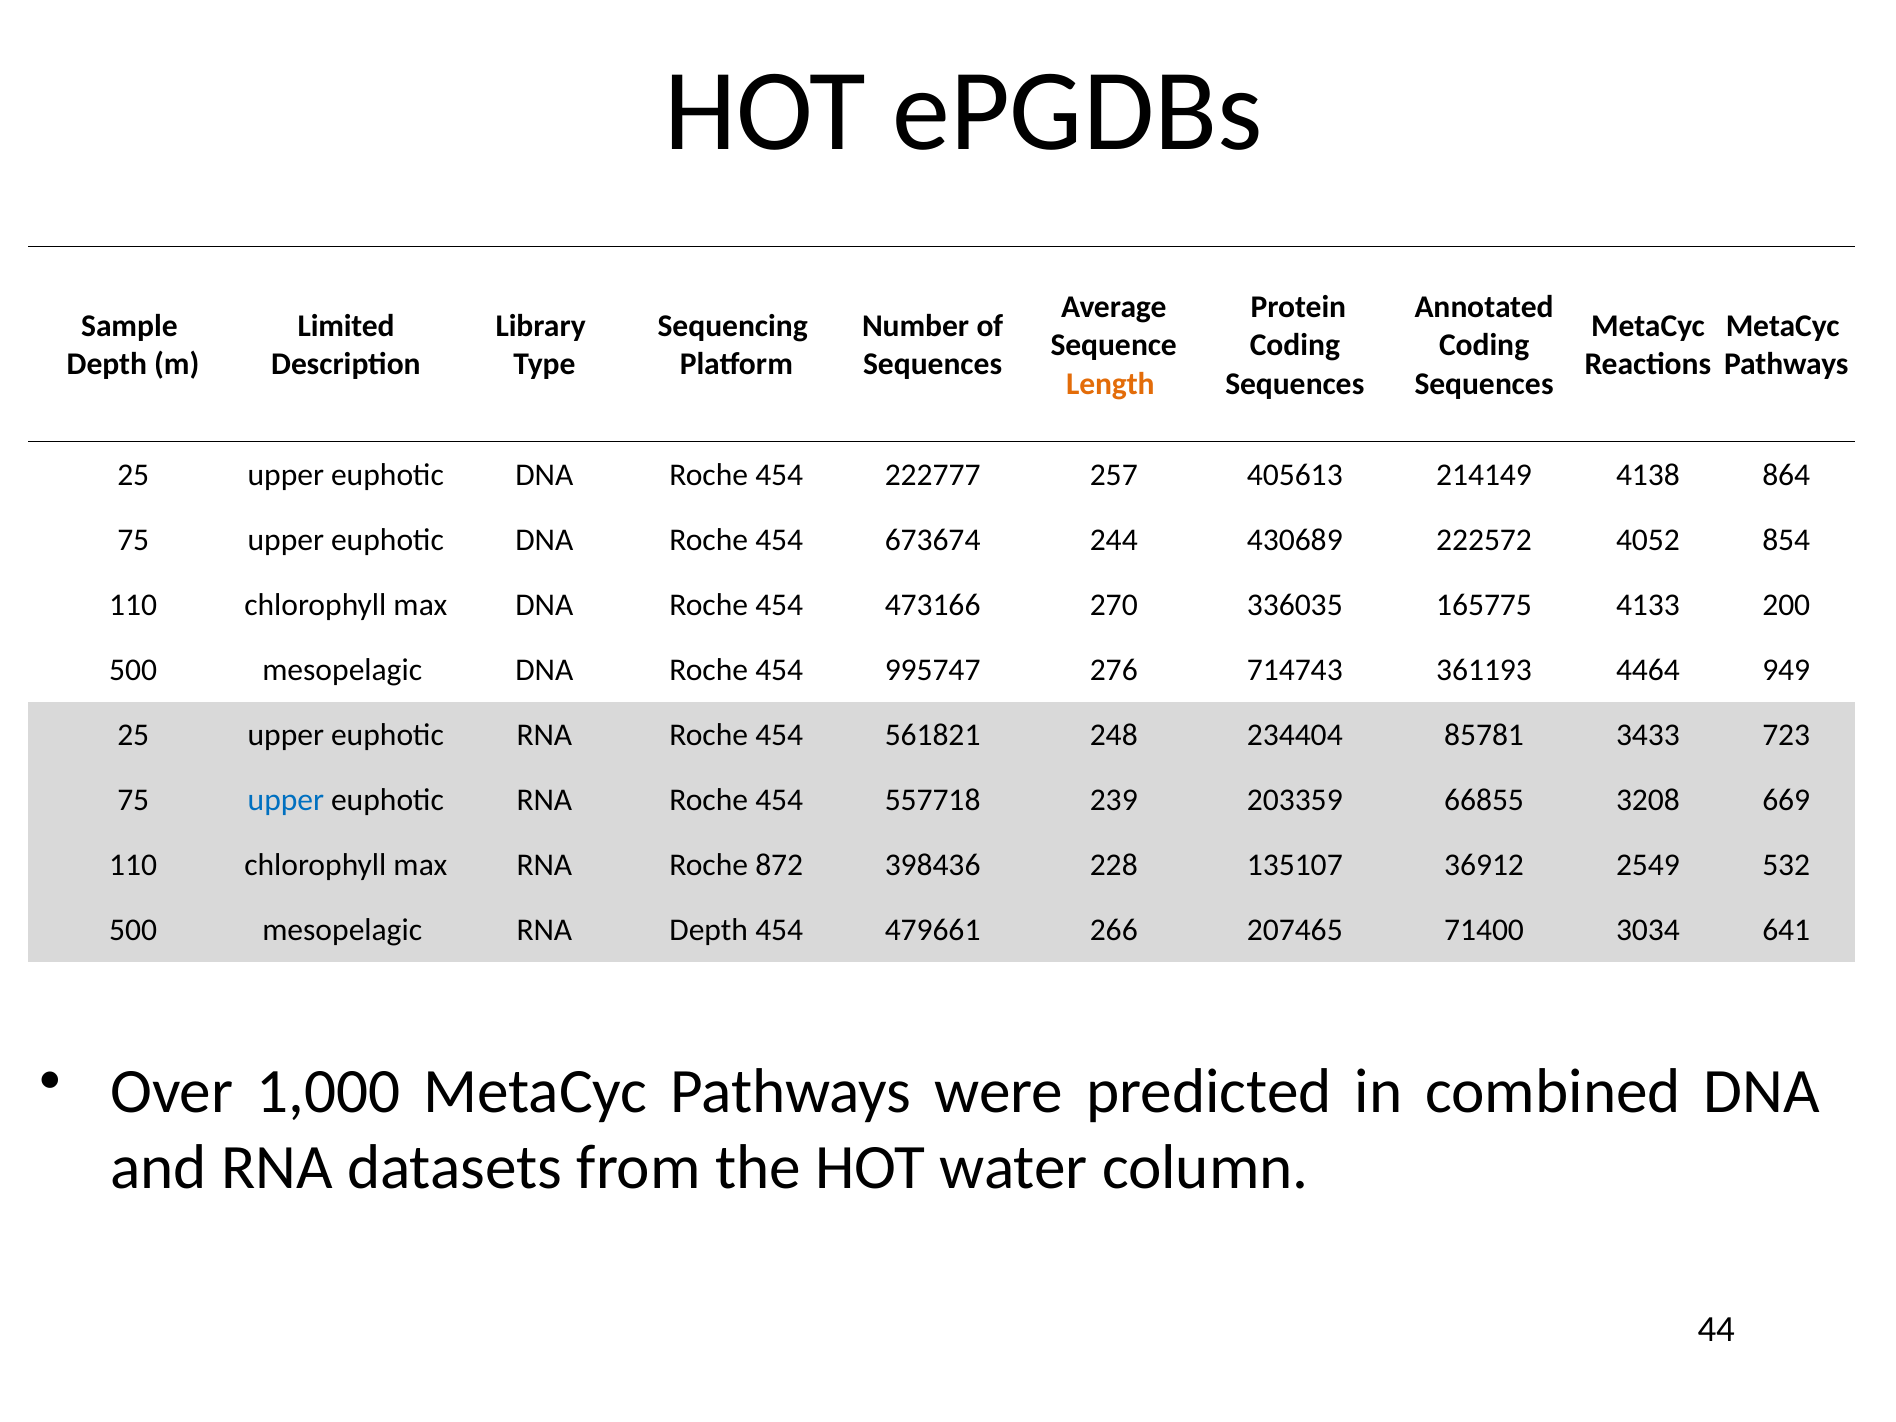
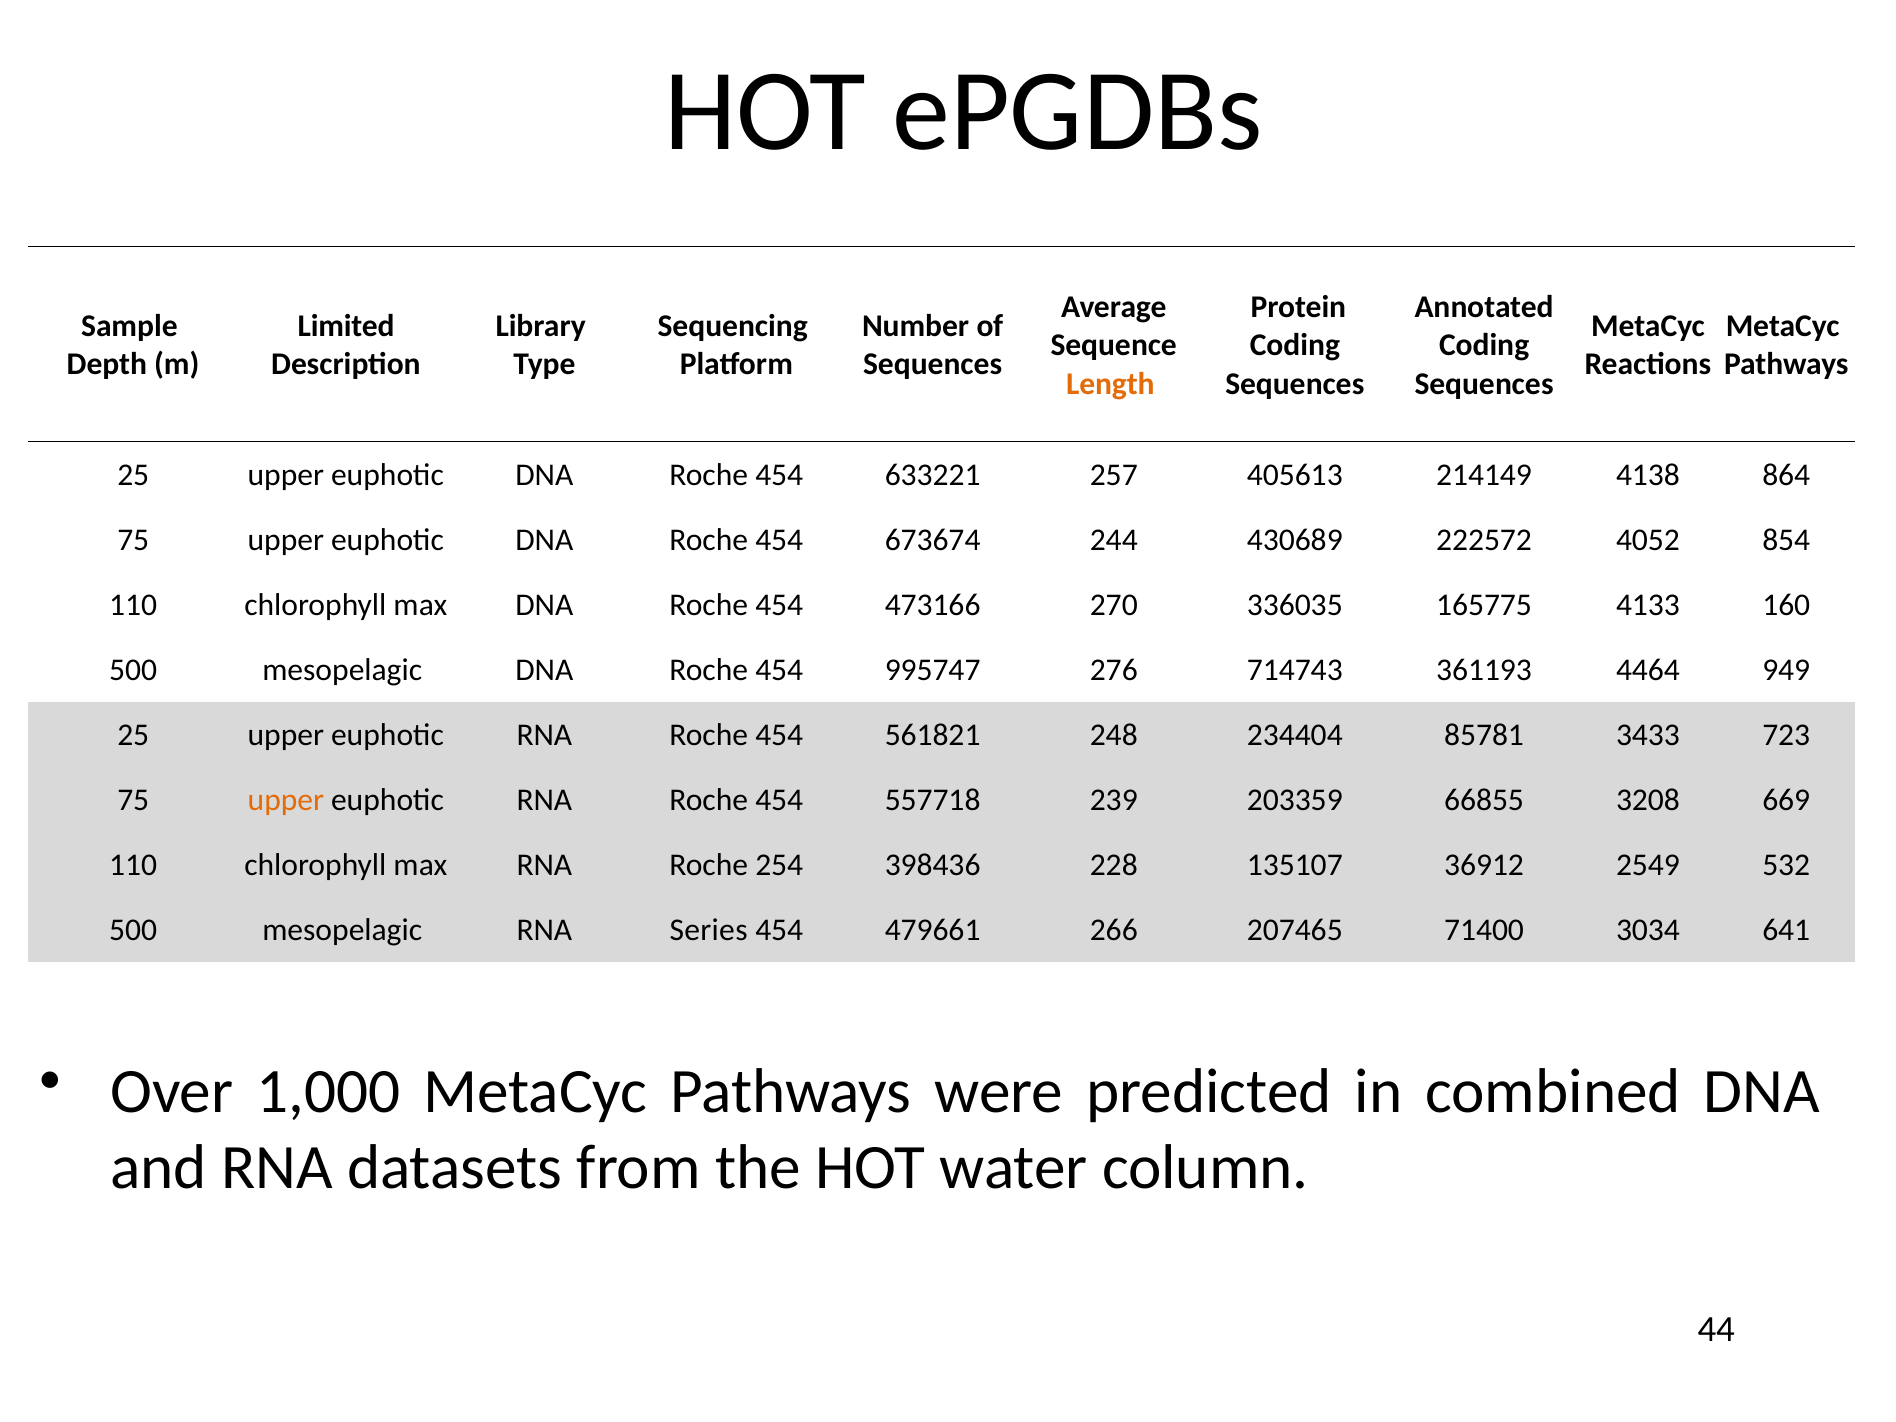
222777: 222777 -> 633221
200: 200 -> 160
upper at (286, 800) colour: blue -> orange
872: 872 -> 254
RNA Depth: Depth -> Series
